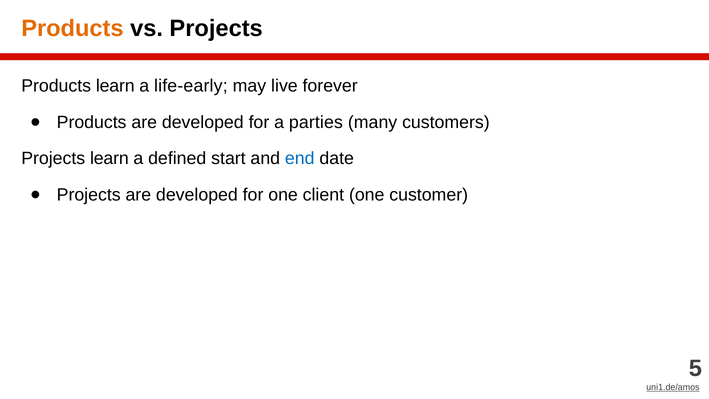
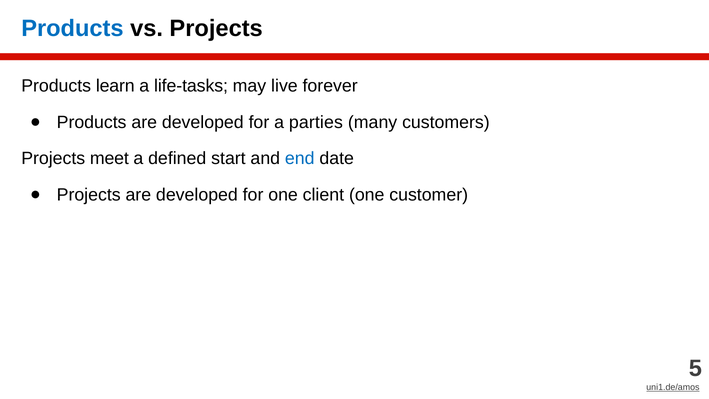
Products at (72, 28) colour: orange -> blue
life-early: life-early -> life-tasks
Projects learn: learn -> meet
